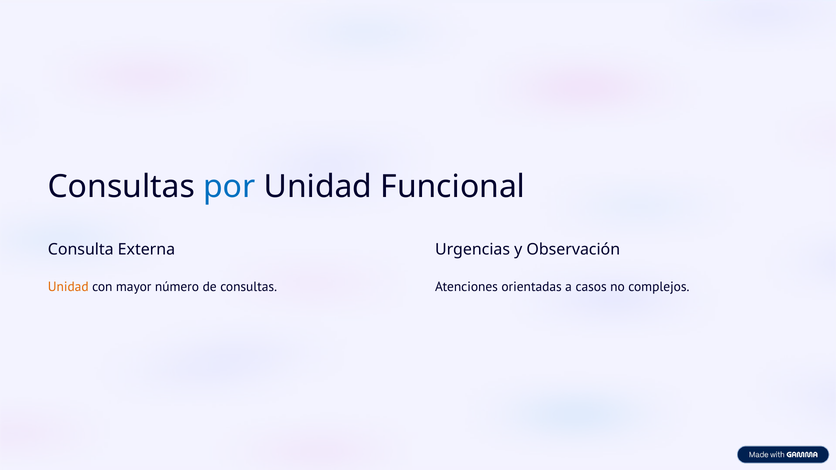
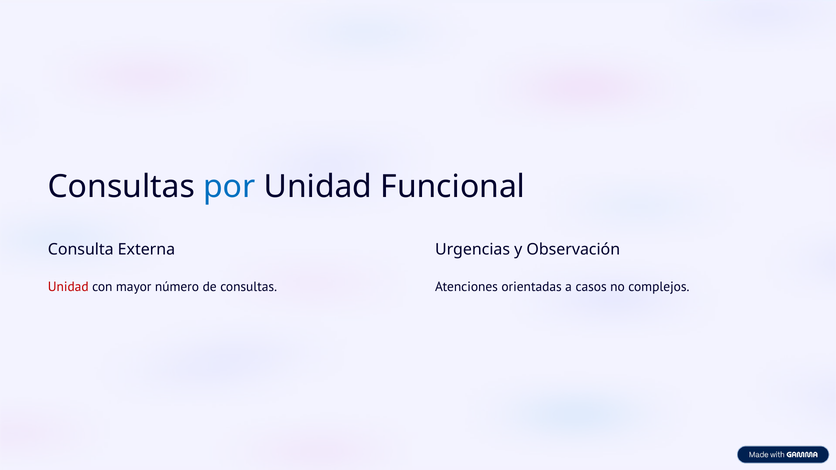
Unidad at (68, 287) colour: orange -> red
